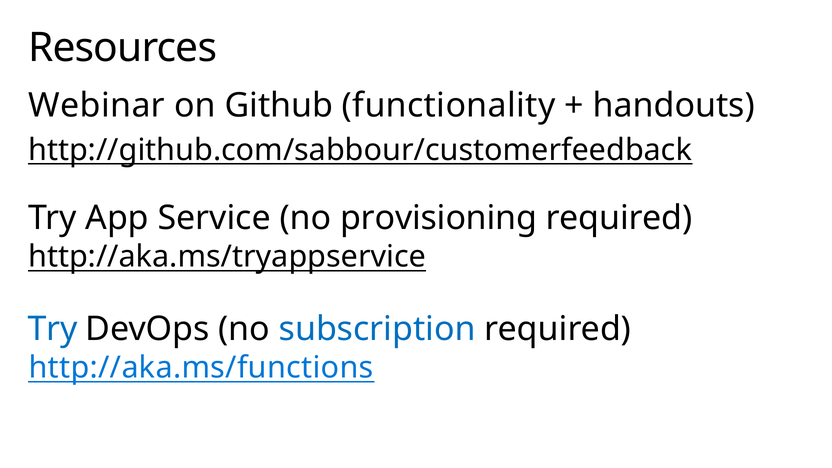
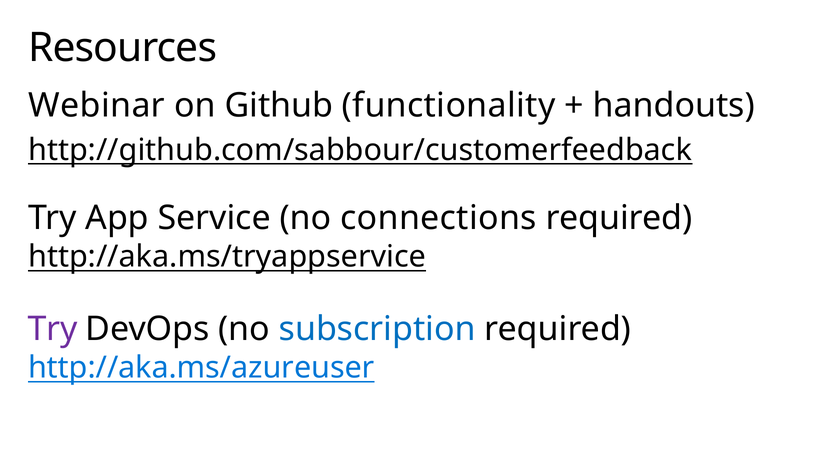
provisioning: provisioning -> connections
Try at (53, 329) colour: blue -> purple
http://aka.ms/functions: http://aka.ms/functions -> http://aka.ms/azureuser
